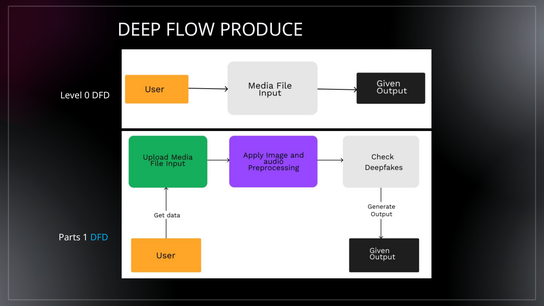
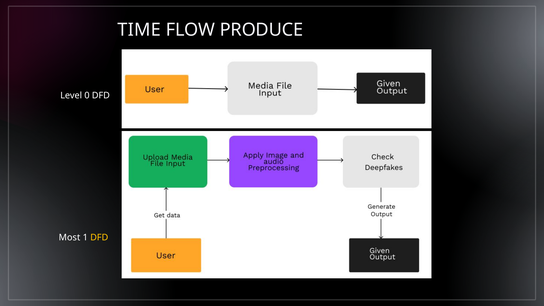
DEEP: DEEP -> TIME
Parts: Parts -> Most
DFD at (99, 238) colour: light blue -> yellow
